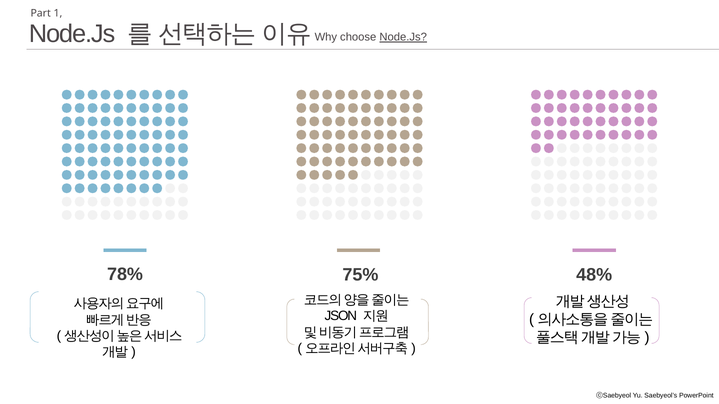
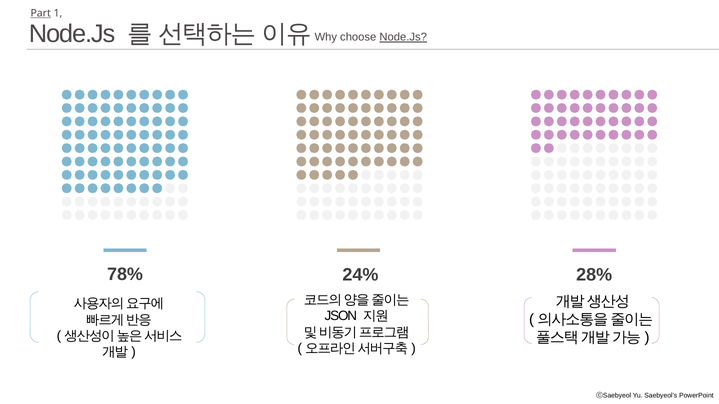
Part underline: none -> present
75%: 75% -> 24%
48%: 48% -> 28%
